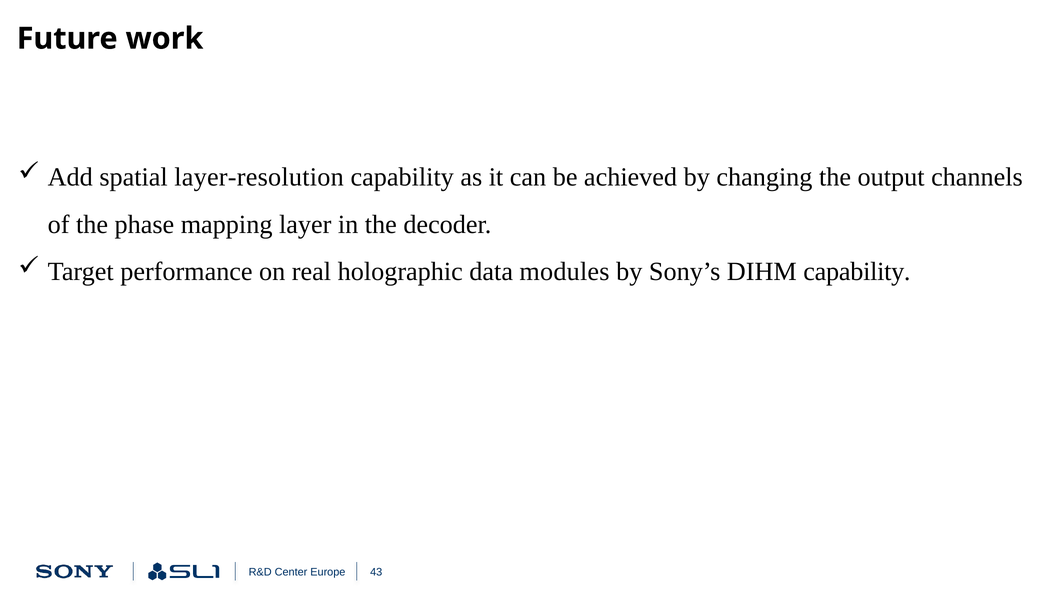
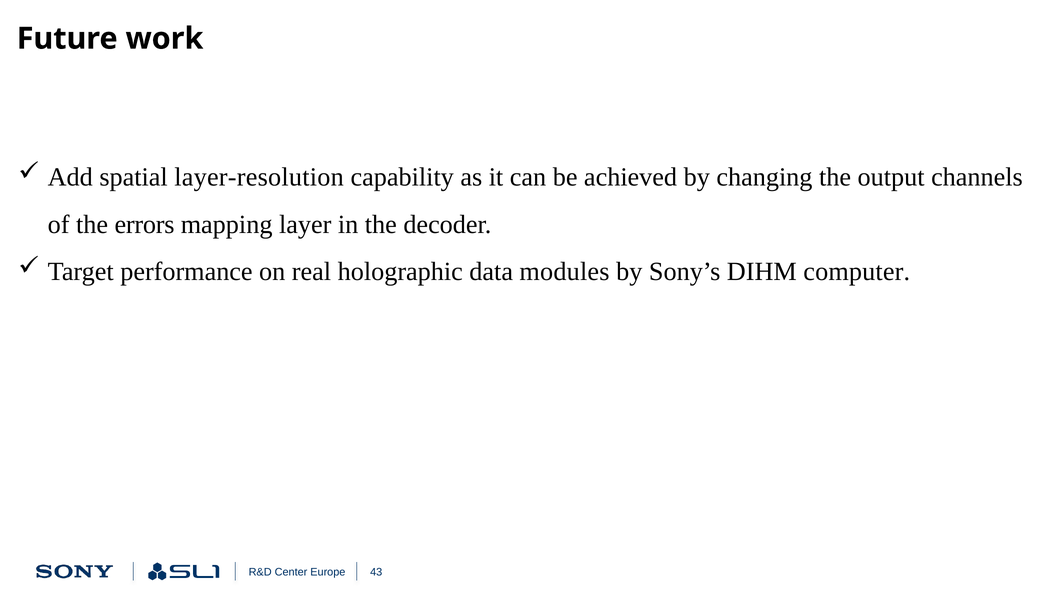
phase: phase -> errors
DIHM capability: capability -> computer
